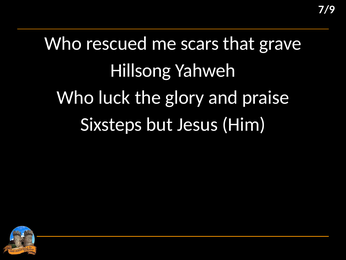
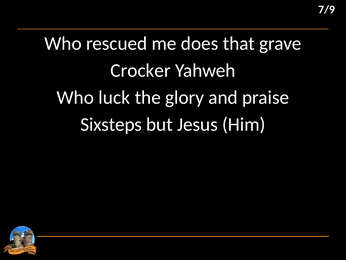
scars: scars -> does
Hillsong: Hillsong -> Crocker
